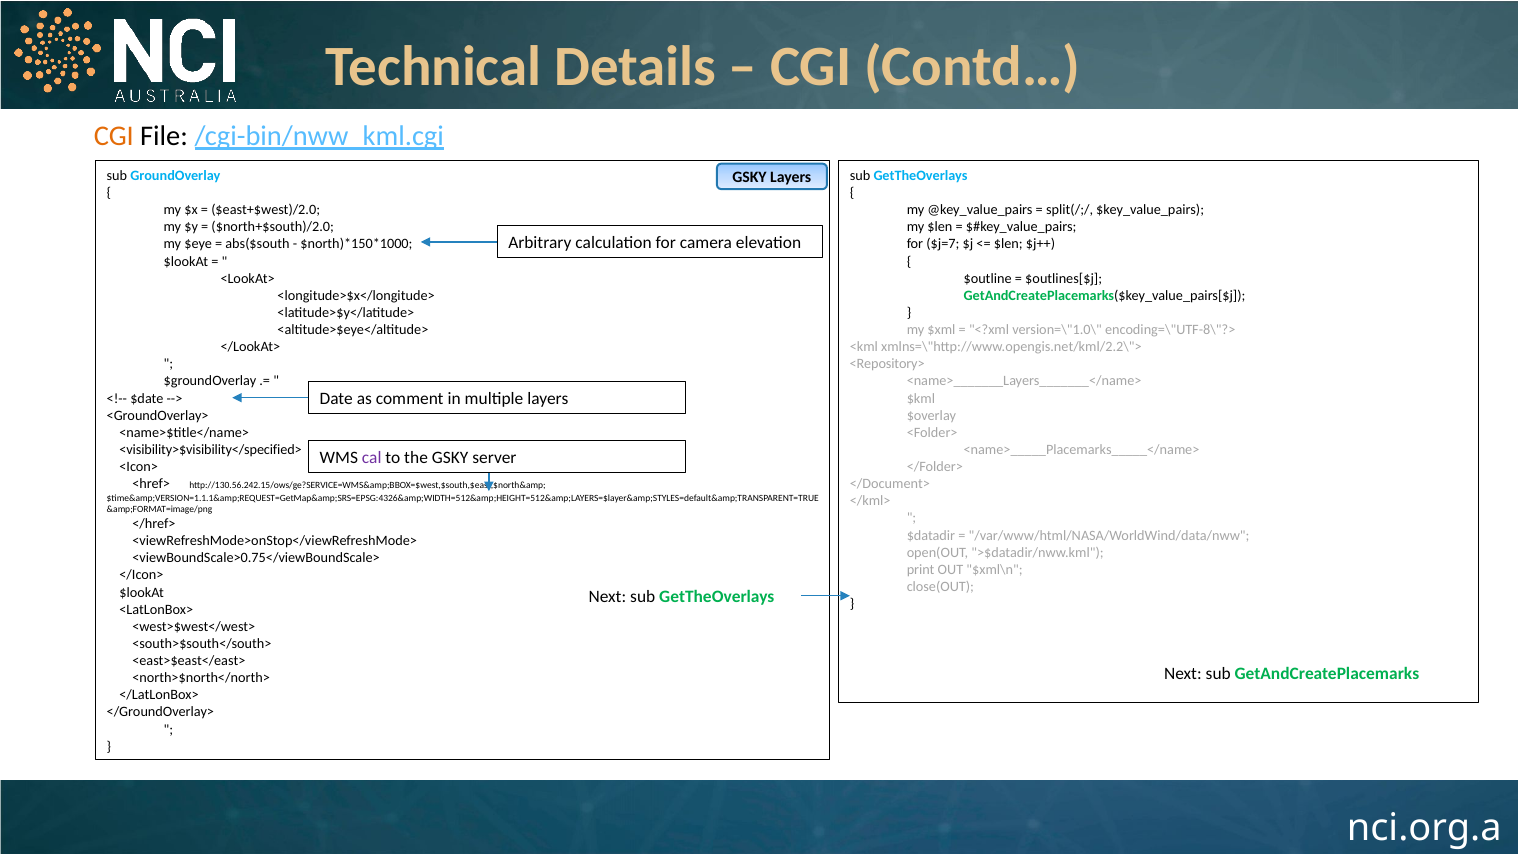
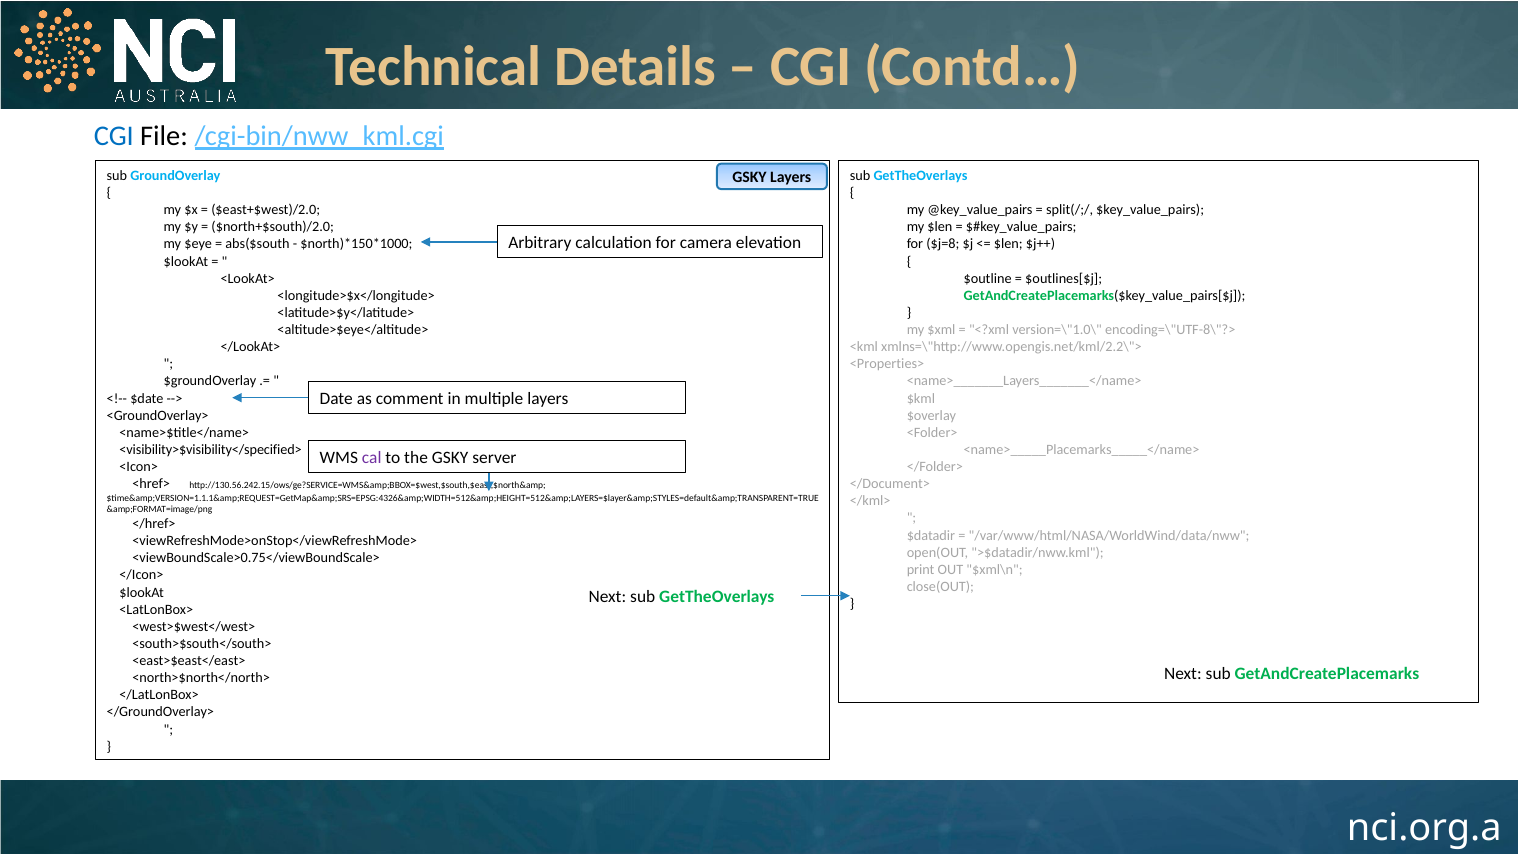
CGI at (114, 136) colour: orange -> blue
$j=7: $j=7 -> $j=8
<Repository>: <Repository> -> <Properties>
